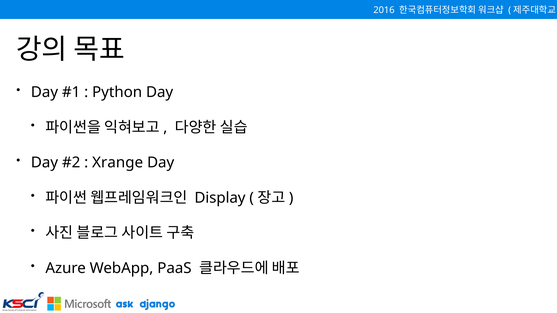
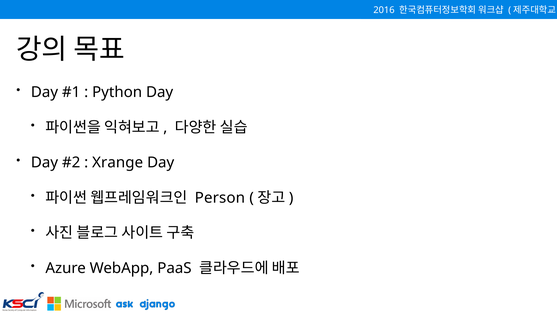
Display: Display -> Person
